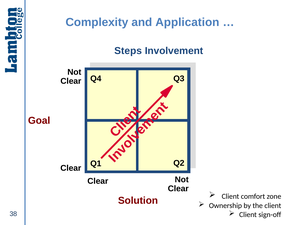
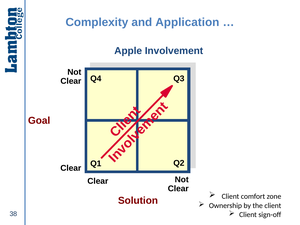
Steps: Steps -> Apple
